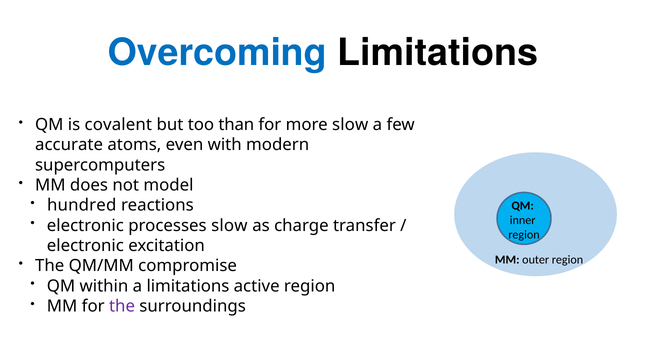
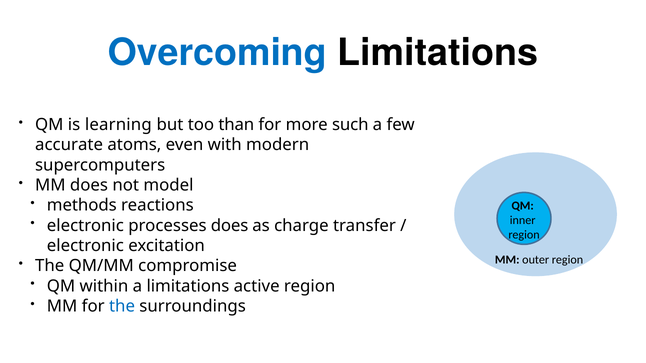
covalent: covalent -> learning
more slow: slow -> such
hundred: hundred -> methods
processes slow: slow -> does
the at (122, 307) colour: purple -> blue
